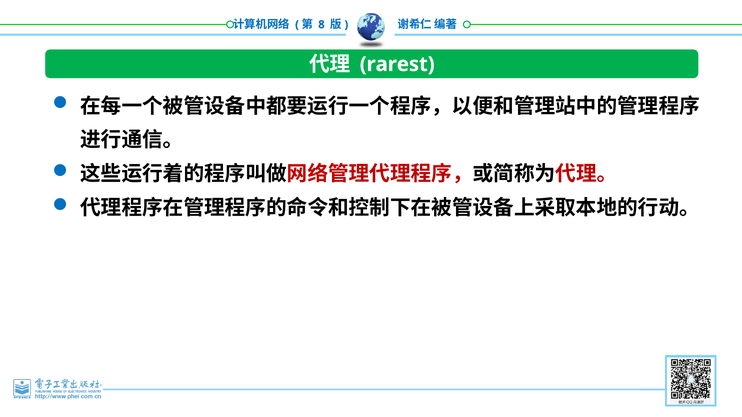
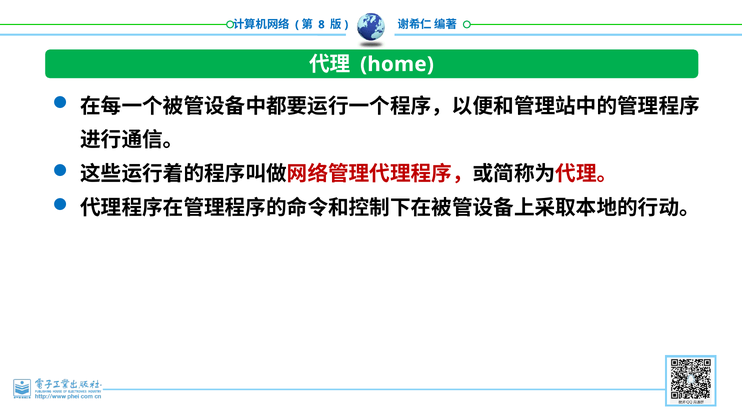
rarest: rarest -> home
